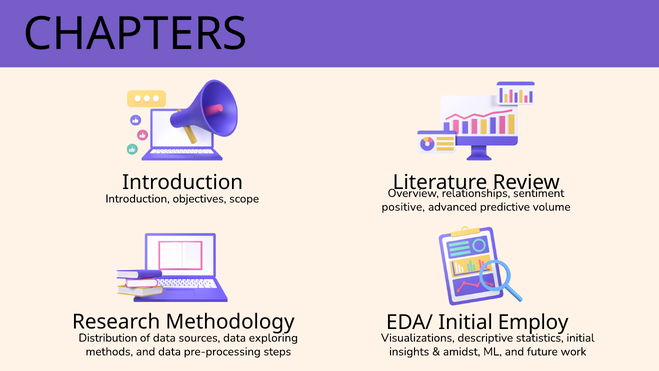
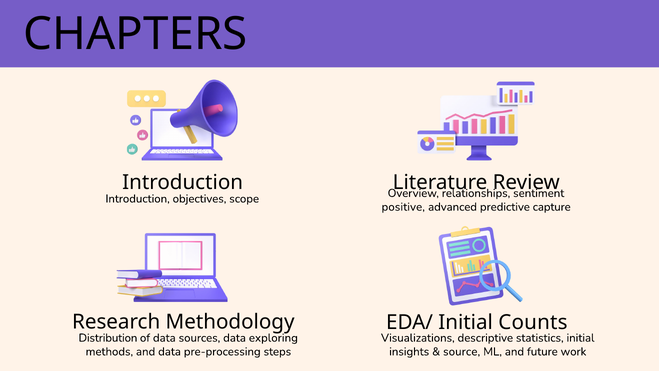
volume: volume -> capture
Employ: Employ -> Counts
amidst: amidst -> source
